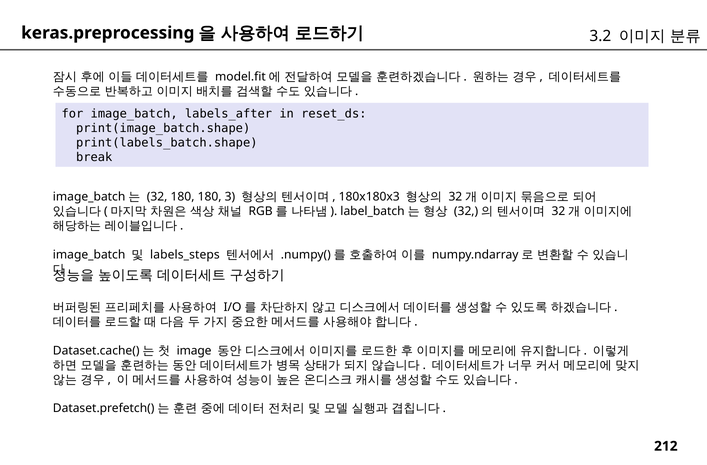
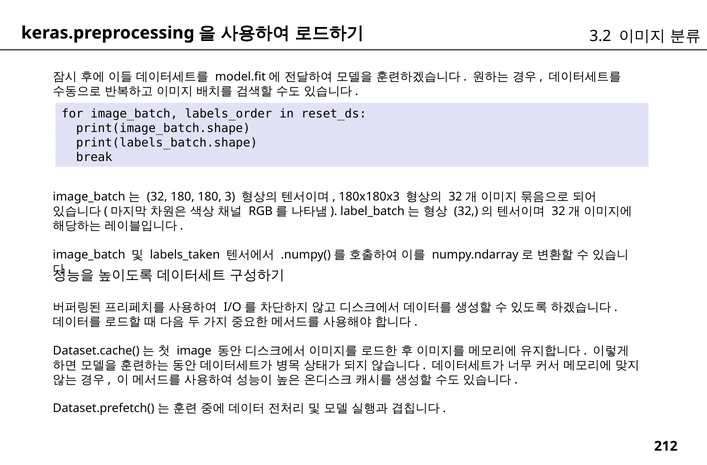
labels_after: labels_after -> labels_order
labels_steps: labels_steps -> labels_taken
